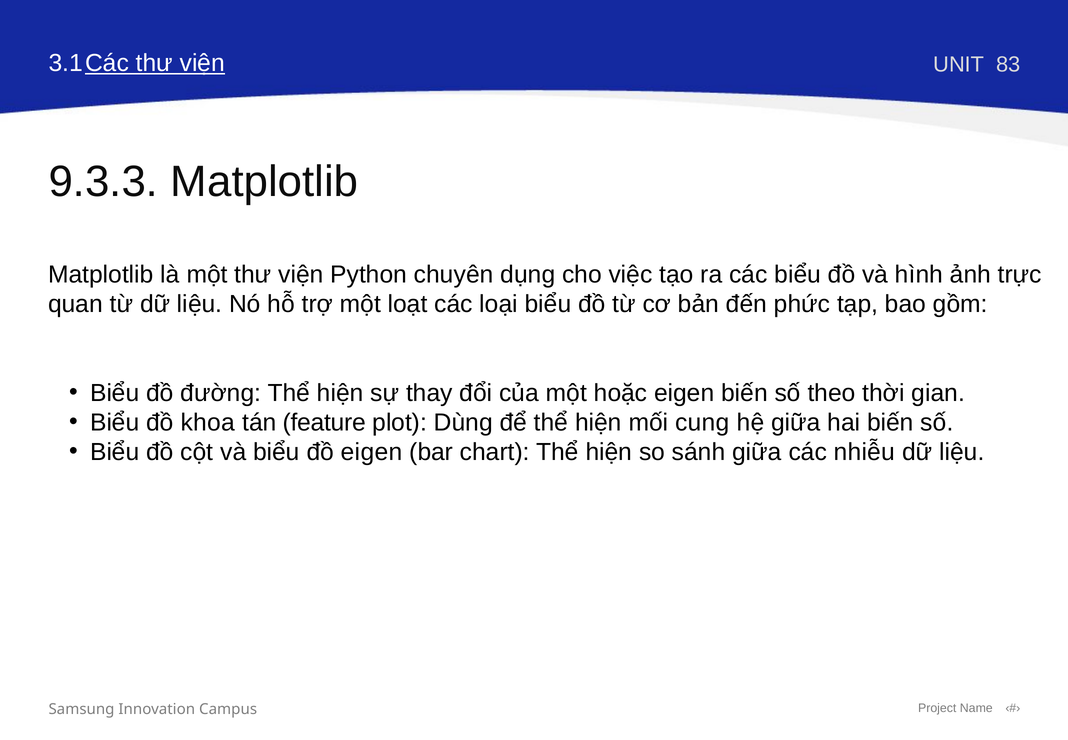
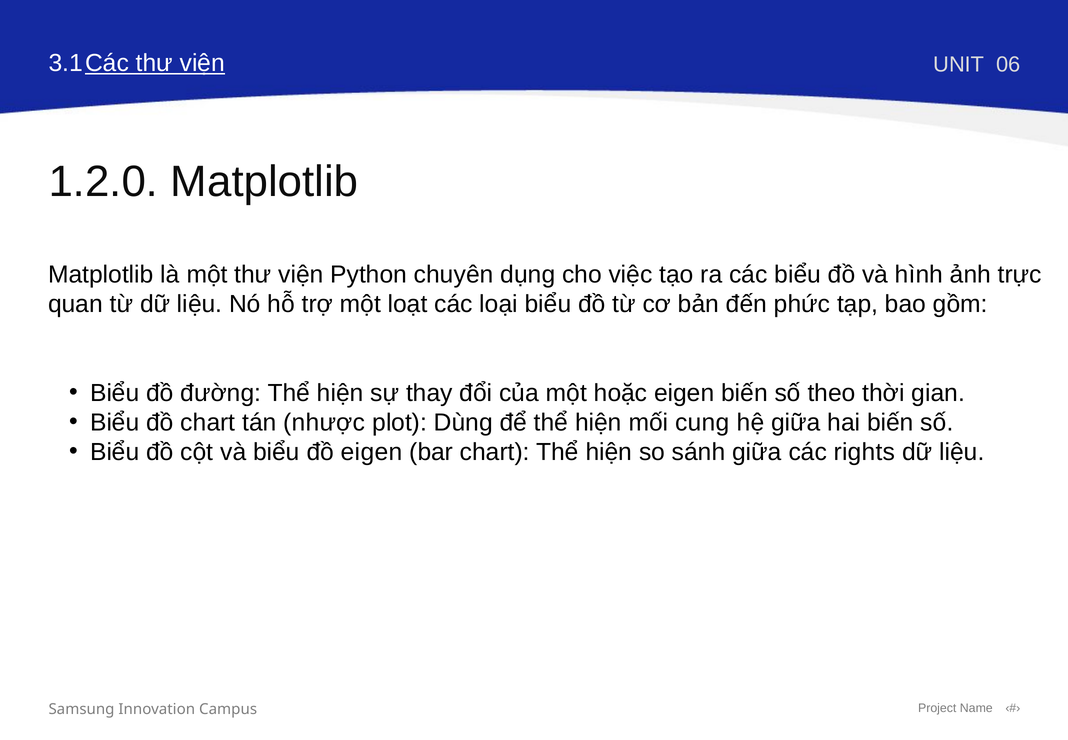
83: 83 -> 06
9.3.3: 9.3.3 -> 1.2.0
đồ khoa: khoa -> chart
feature: feature -> nhược
nhiễu: nhiễu -> rights
